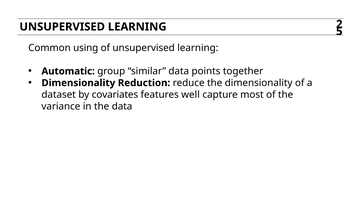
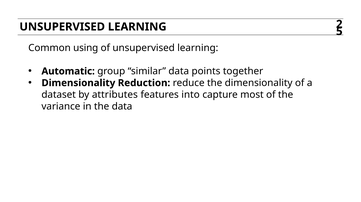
covariates: covariates -> attributes
well: well -> into
